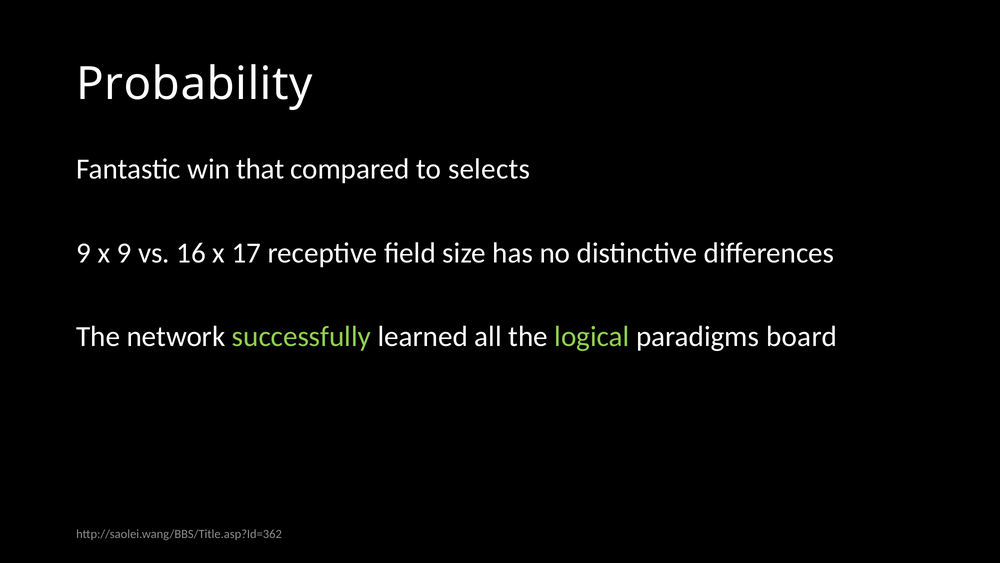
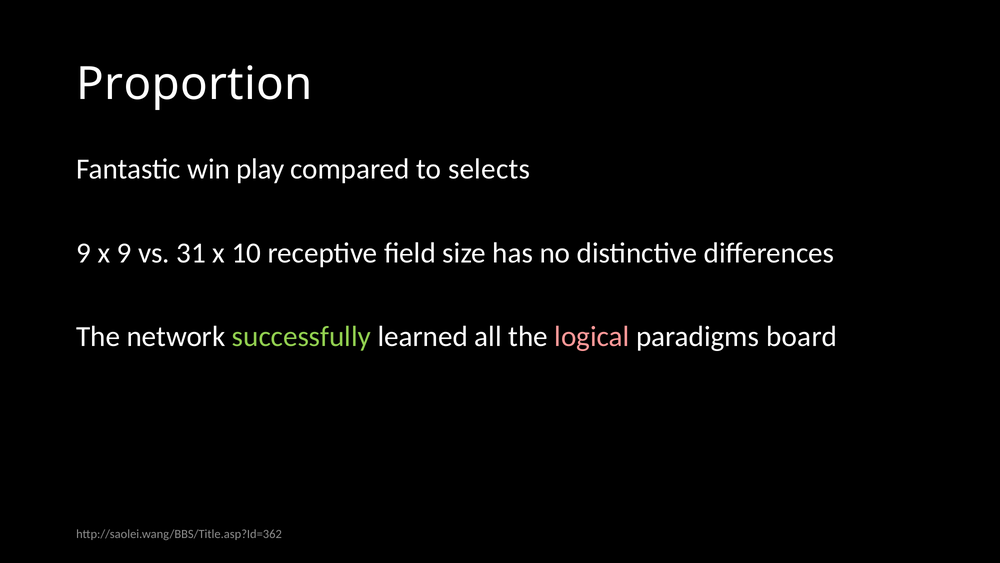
Probability: Probability -> Proportion
that: that -> play
16: 16 -> 31
17: 17 -> 10
logical colour: light green -> pink
